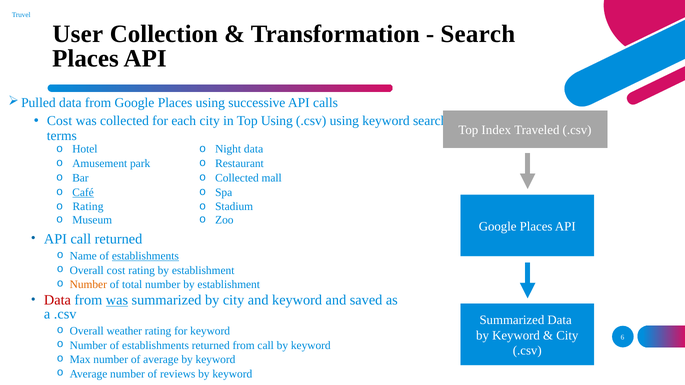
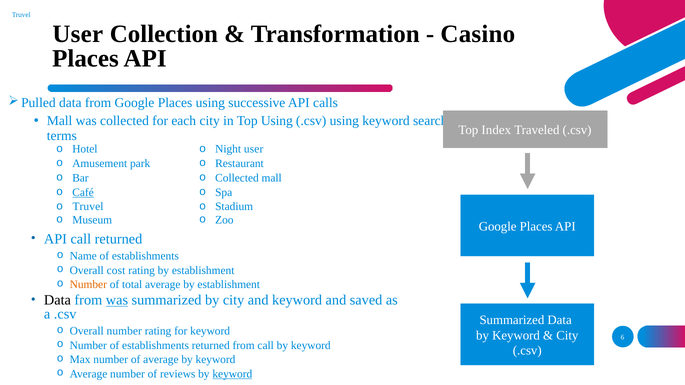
Search at (478, 34): Search -> Casino
Cost at (60, 121): Cost -> Mall
Night data: data -> user
Rating at (88, 207): Rating -> Truvel
establishments at (145, 256) underline: present -> none
total number: number -> average
Data at (57, 300) colour: red -> black
Overall weather: weather -> number
keyword at (232, 374) underline: none -> present
